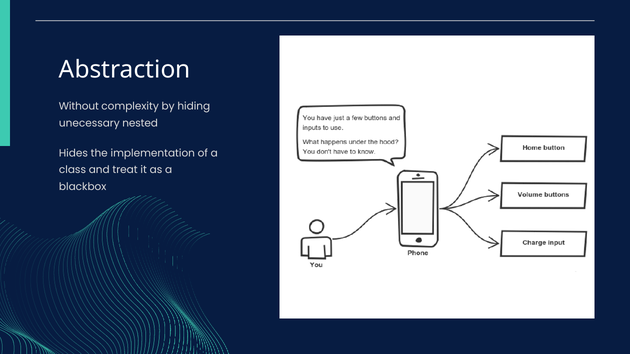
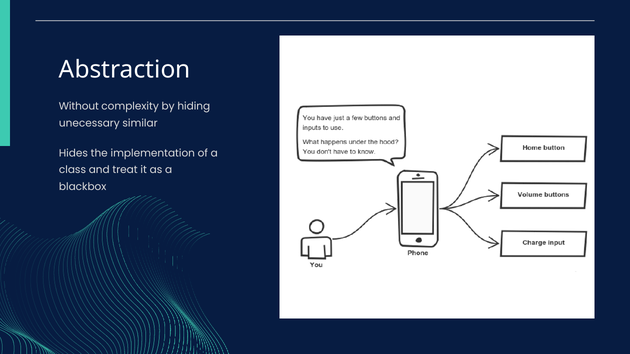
nested: nested -> similar
